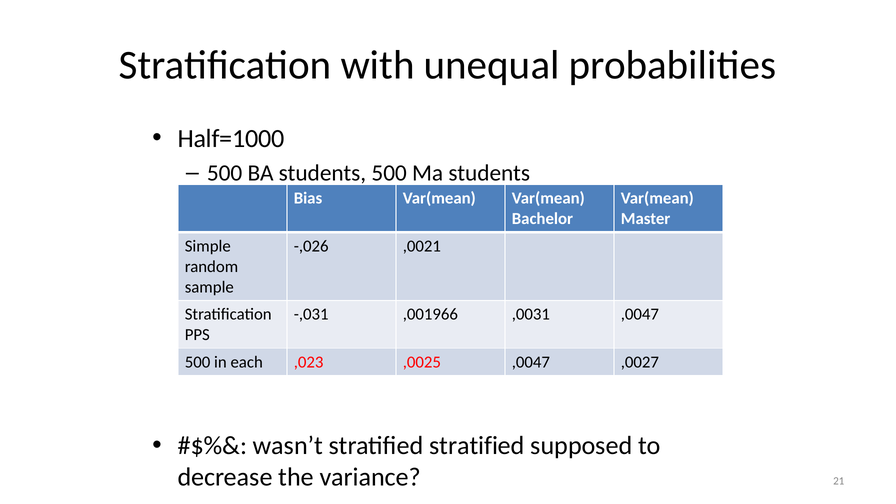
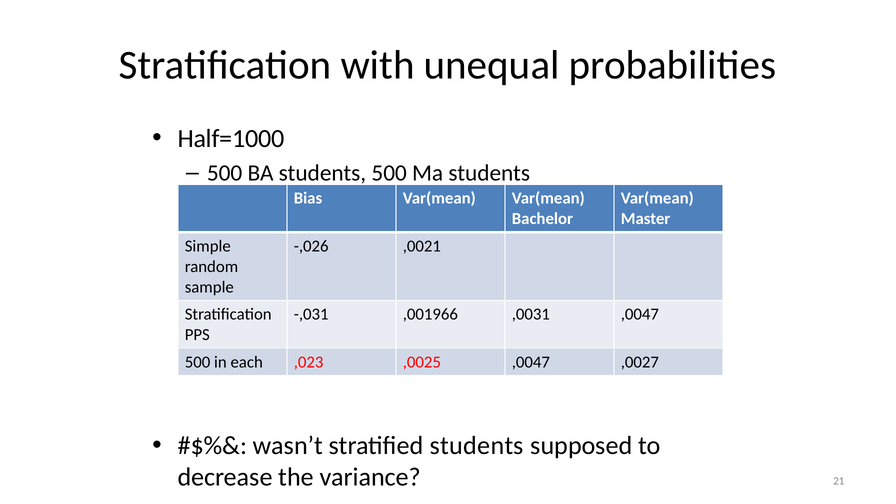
stratified stratified: stratified -> students
